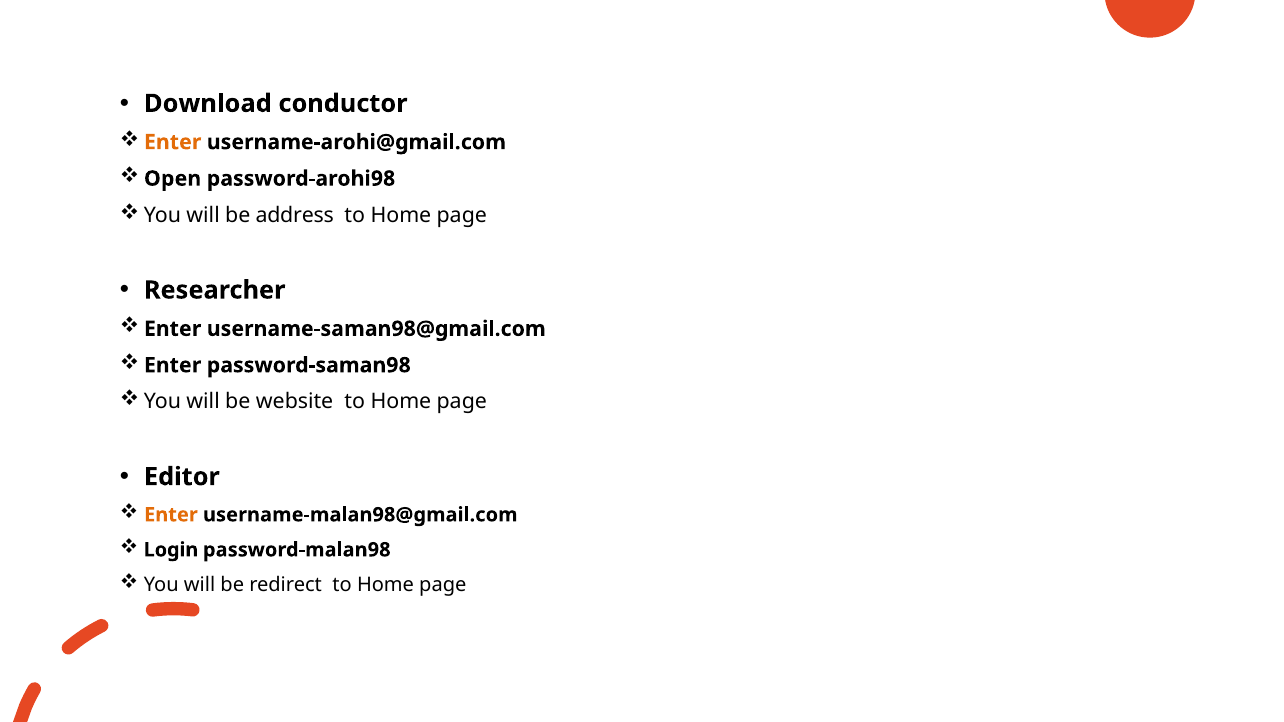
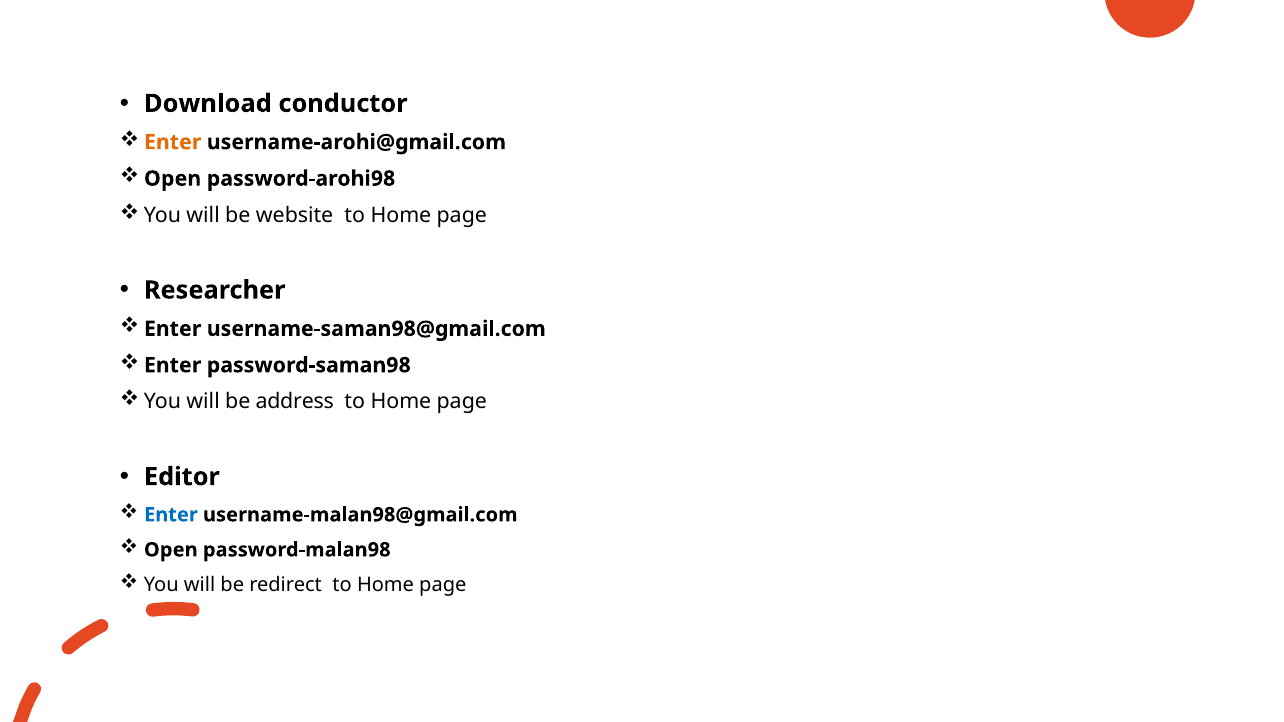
address: address -> website
website: website -> address
Enter at (171, 515) colour: orange -> blue
Login at (171, 550): Login -> Open
